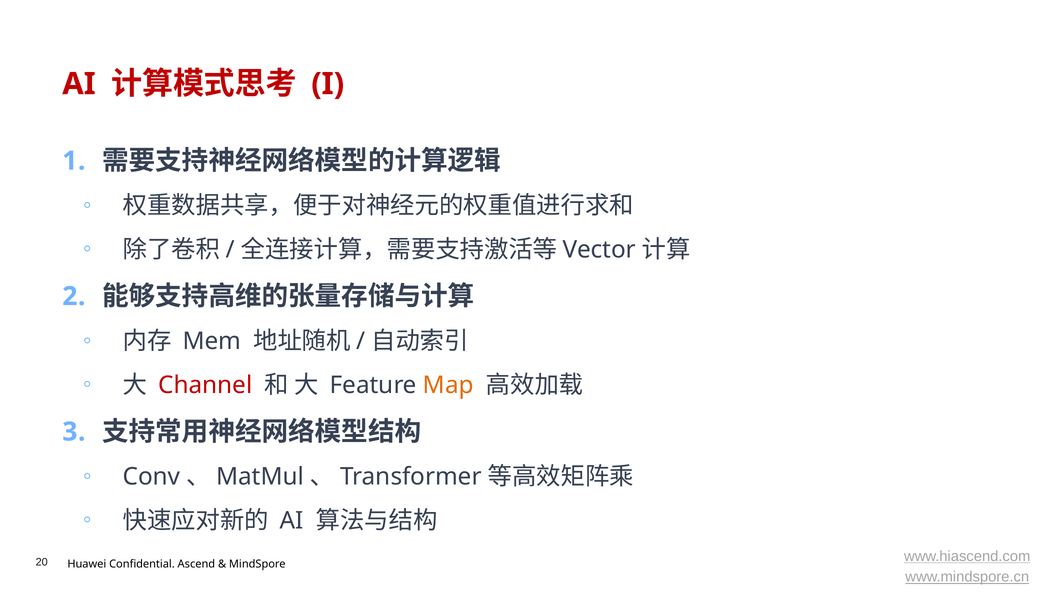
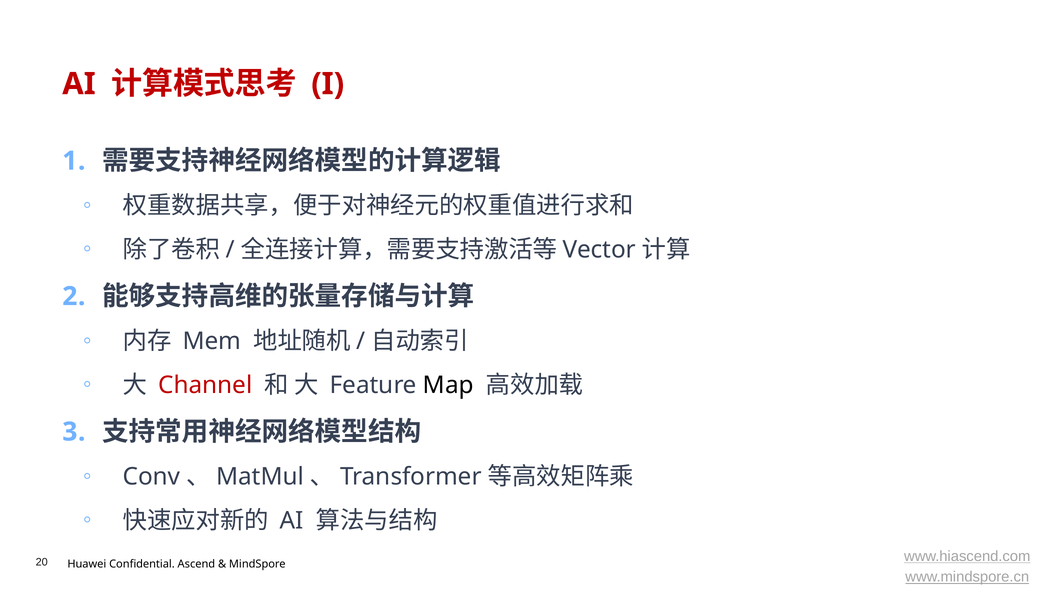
Map colour: orange -> black
